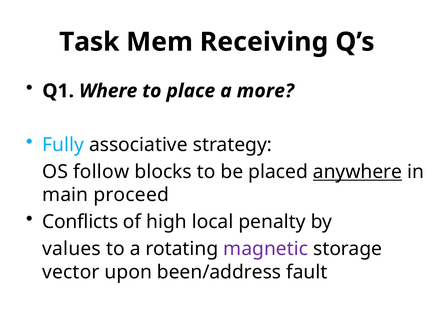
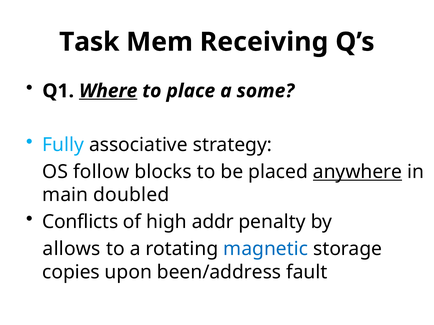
Where underline: none -> present
more: more -> some
proceed: proceed -> doubled
local: local -> addr
values: values -> allows
magnetic colour: purple -> blue
vector: vector -> copies
